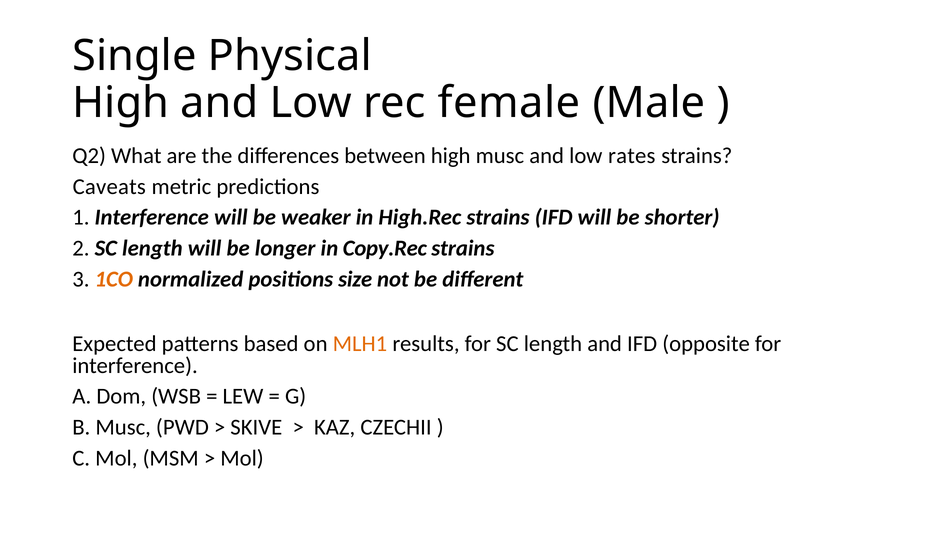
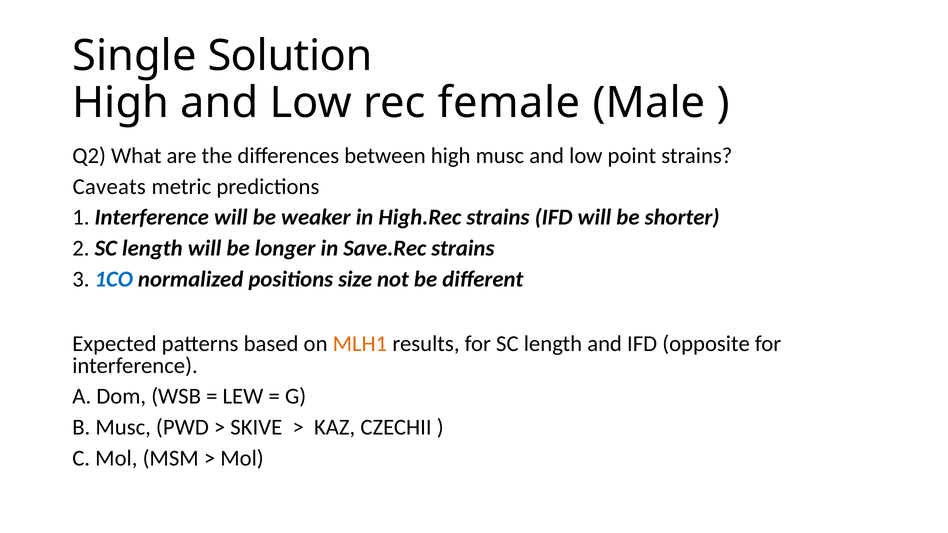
Physical: Physical -> Solution
rates: rates -> point
Copy.Rec: Copy.Rec -> Save.Rec
1CO colour: orange -> blue
